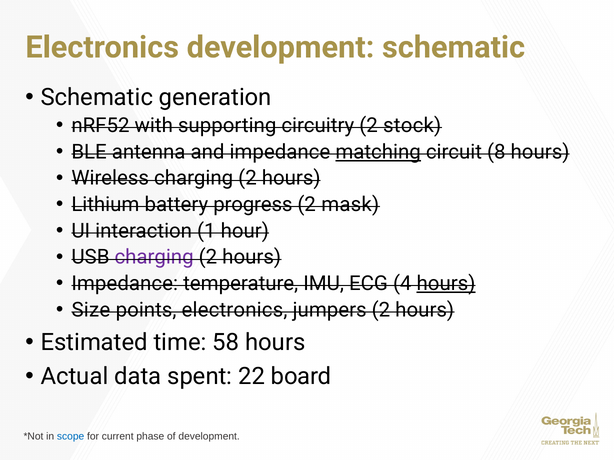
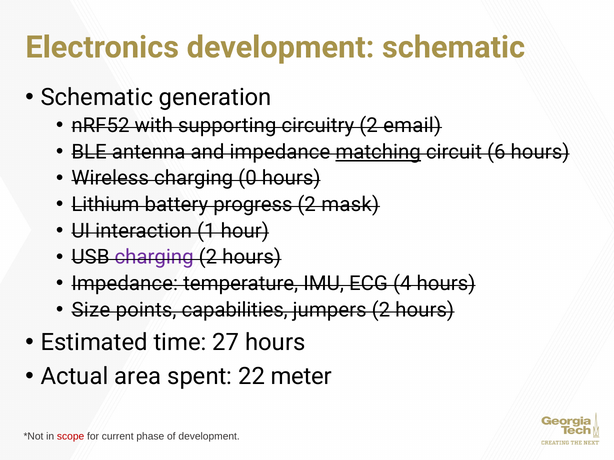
stock: stock -> email
8: 8 -> 6
Wireless charging 2: 2 -> 0
hours at (446, 284) underline: present -> none
points electronics: electronics -> capabilities
58: 58 -> 27
data: data -> area
board: board -> meter
scope colour: blue -> red
